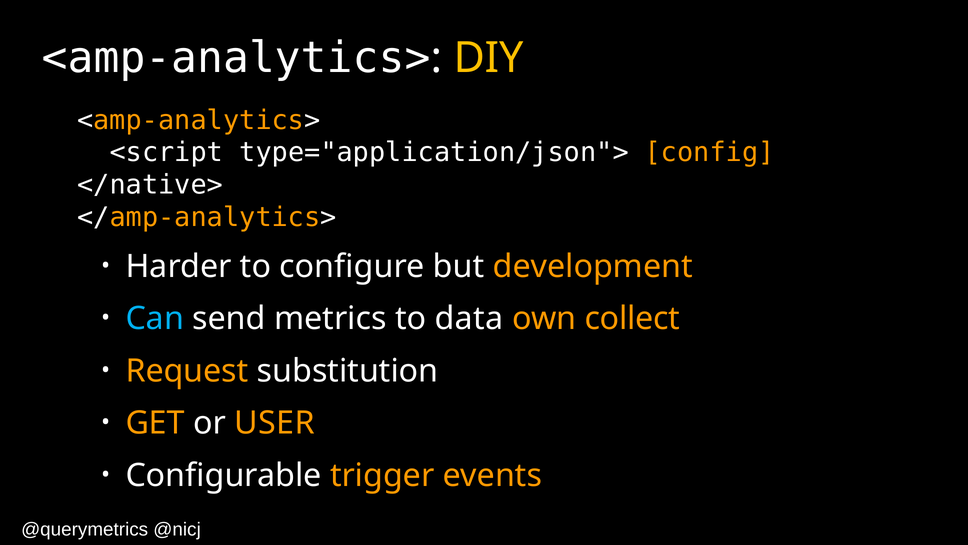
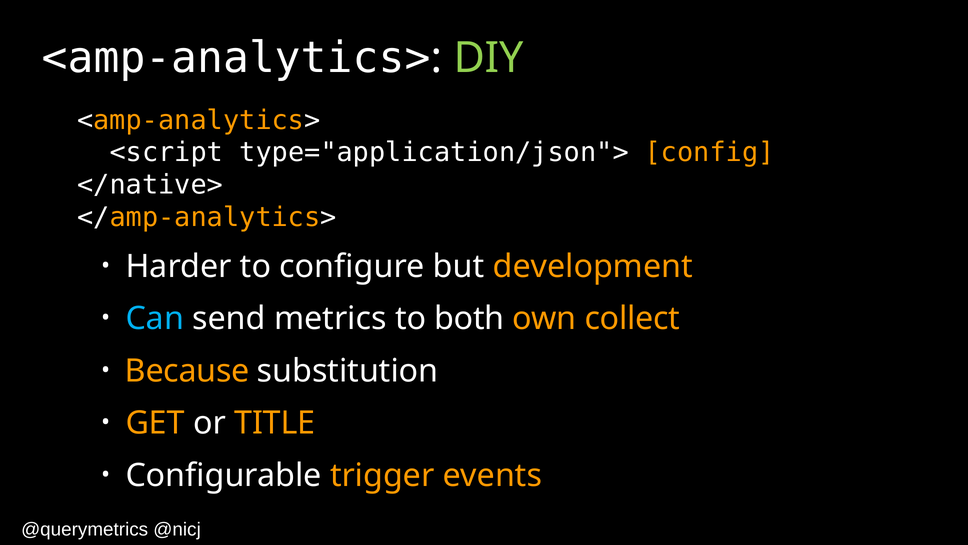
DIY colour: yellow -> light green
data: data -> both
Request: Request -> Because
USER: USER -> TITLE
